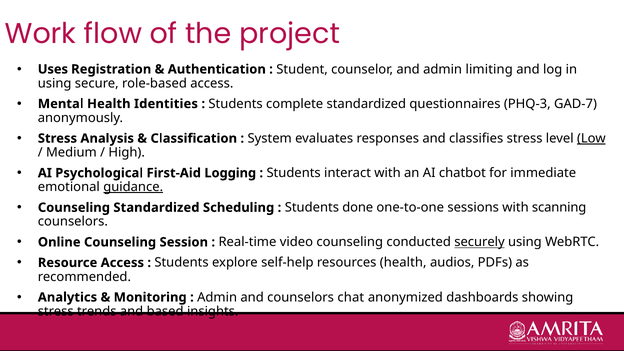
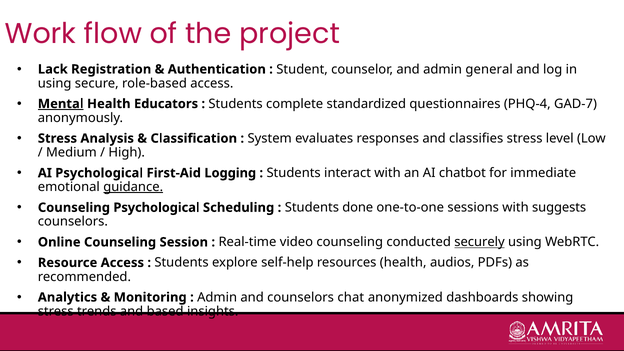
Uses: Uses -> Lack
limiting: limiting -> general
Mental underline: none -> present
Identities: Identities -> Educators
PHQ-3: PHQ-3 -> PHQ-4
Low underline: present -> none
Counseling Standardized: Standardized -> Psychological
scanning: scanning -> suggests
